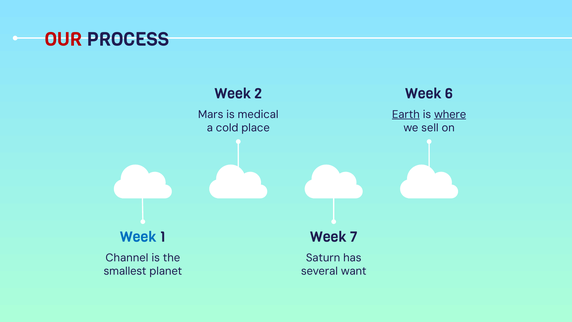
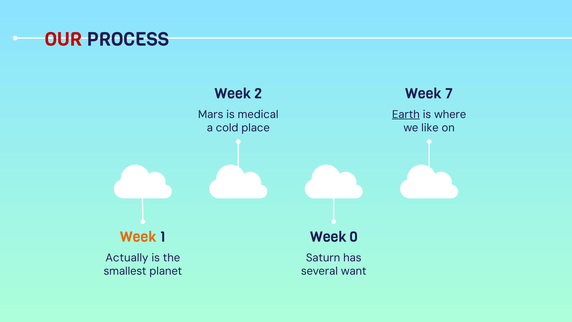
6: 6 -> 7
where underline: present -> none
sell: sell -> like
Week at (138, 237) colour: blue -> orange
7: 7 -> 0
Channel: Channel -> Actually
